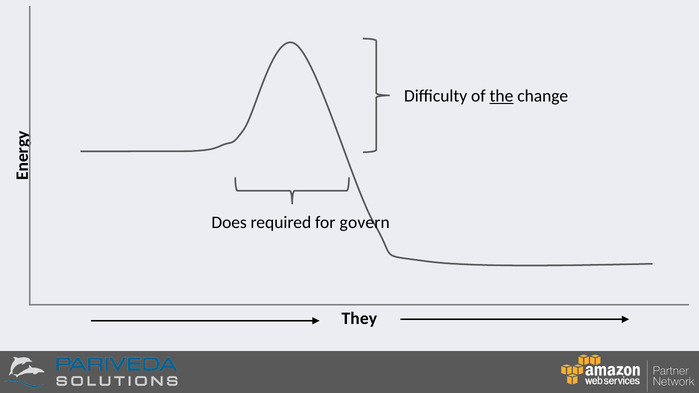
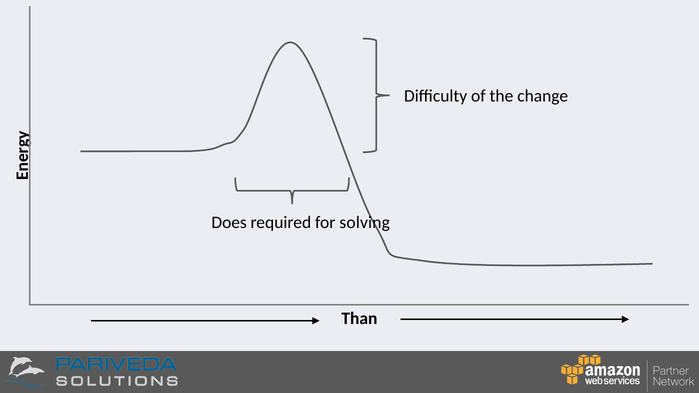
the underline: present -> none
govern: govern -> solving
They: They -> Than
